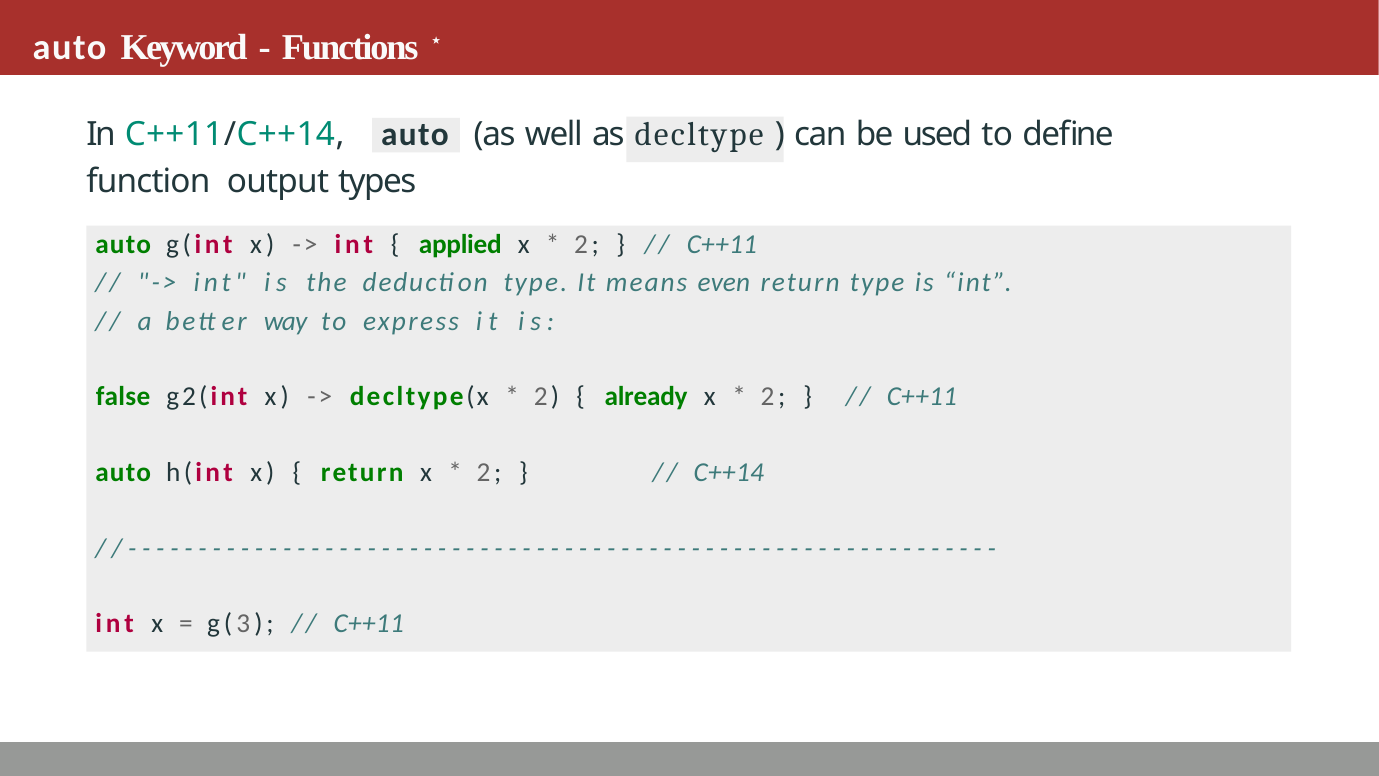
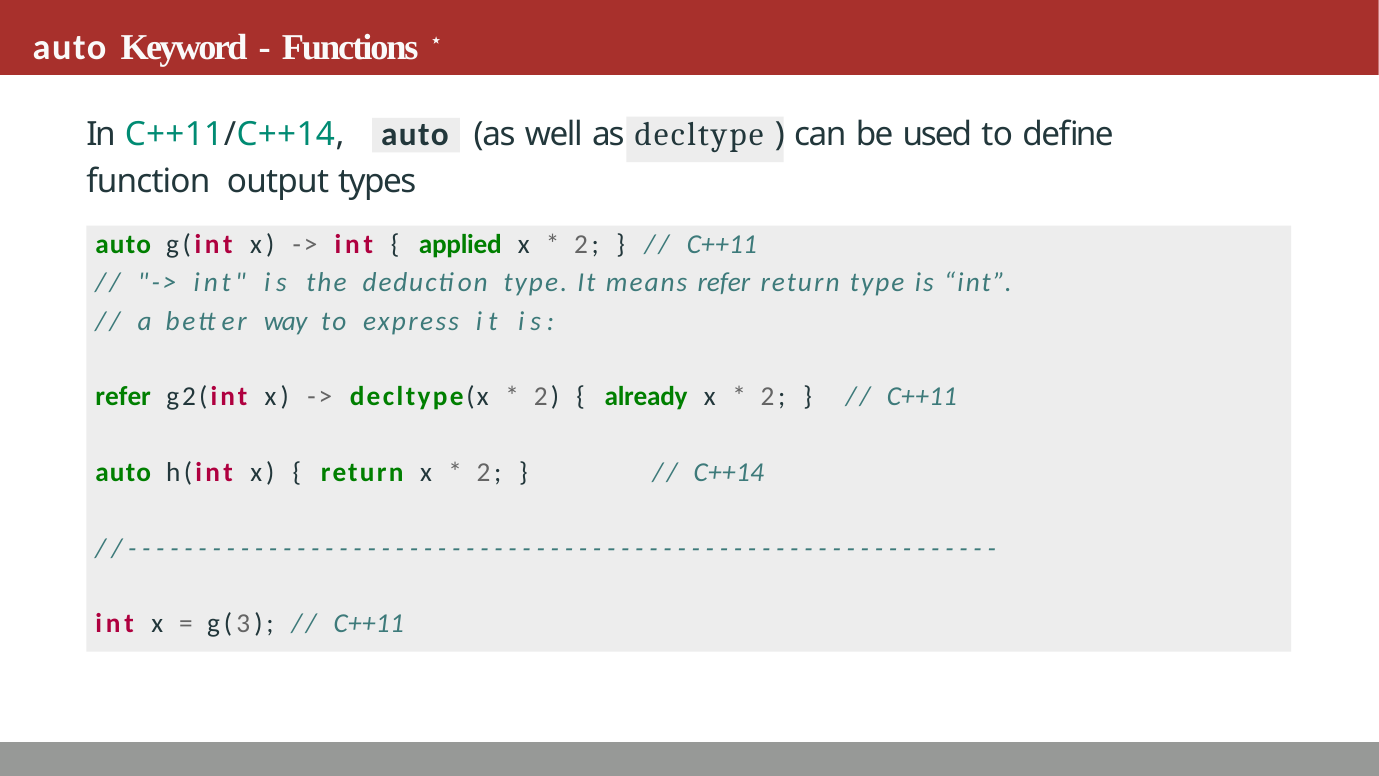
means even: even -> refer
false at (123, 397): false -> refer
